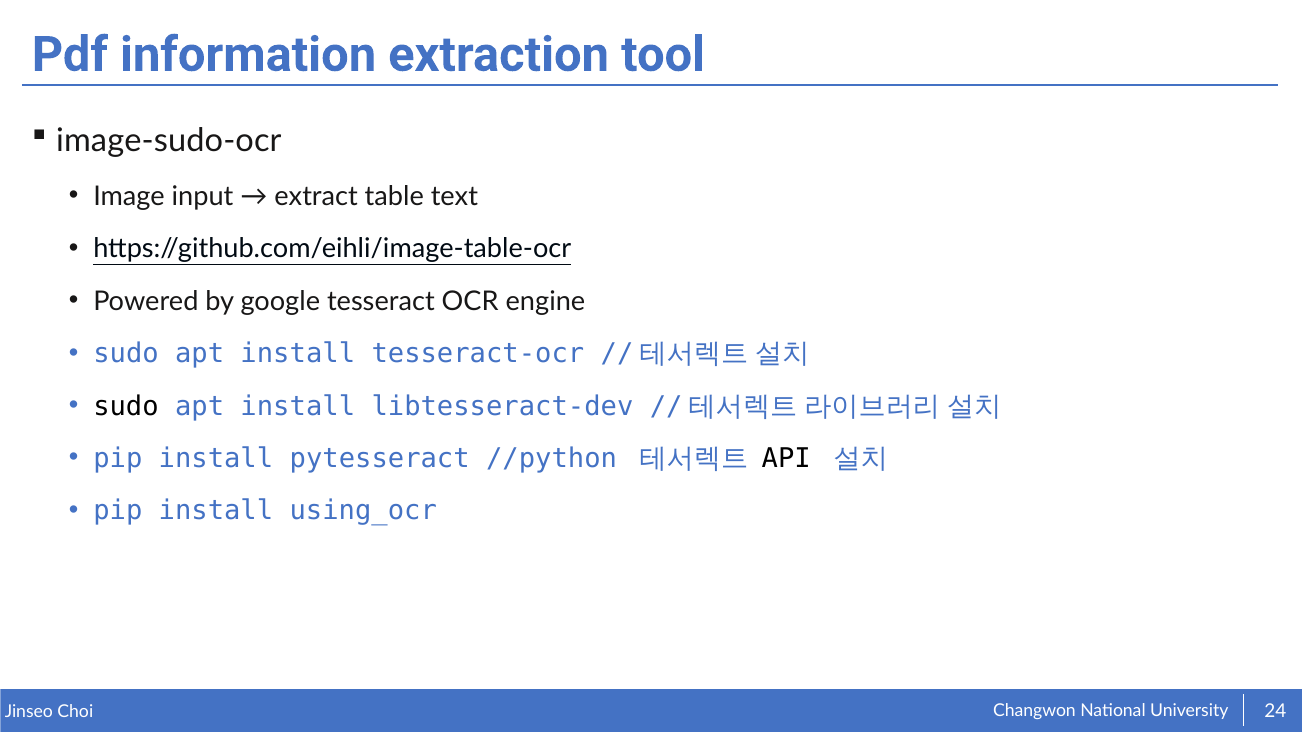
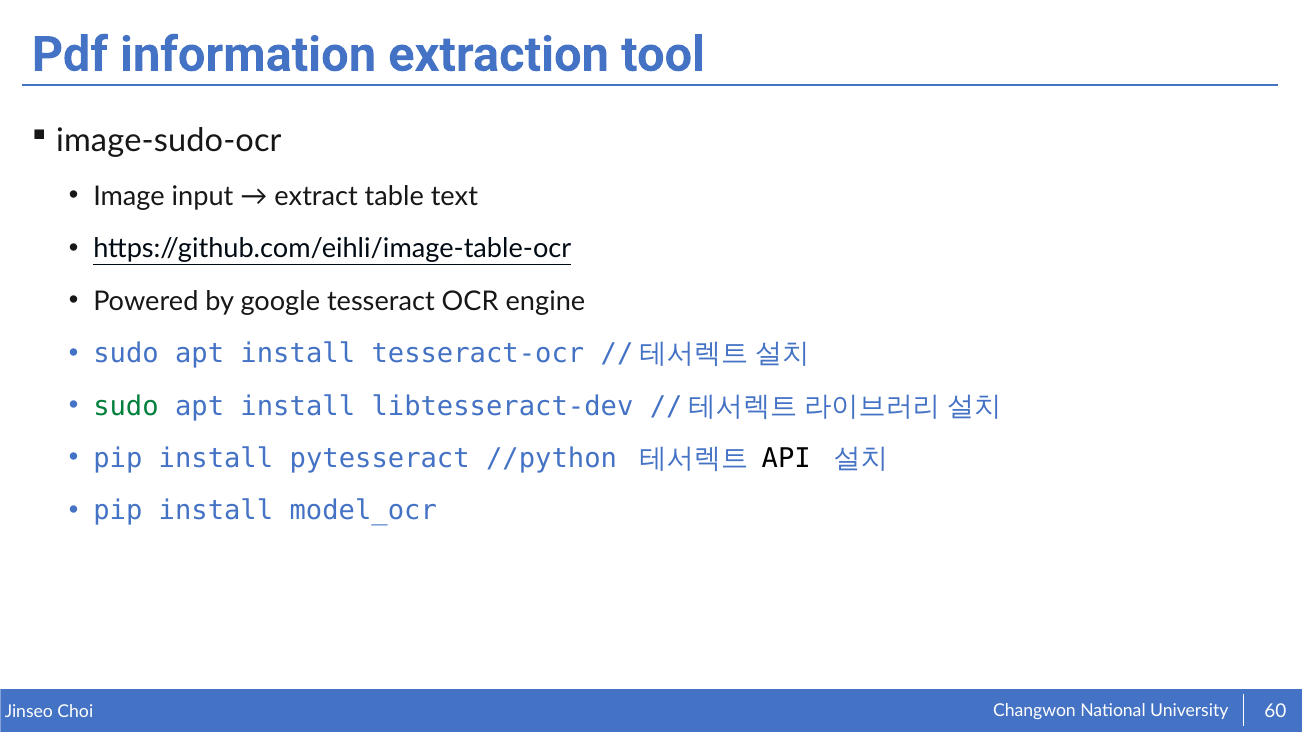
sudo at (126, 406) colour: black -> green
using_ocr: using_ocr -> model_ocr
24: 24 -> 60
